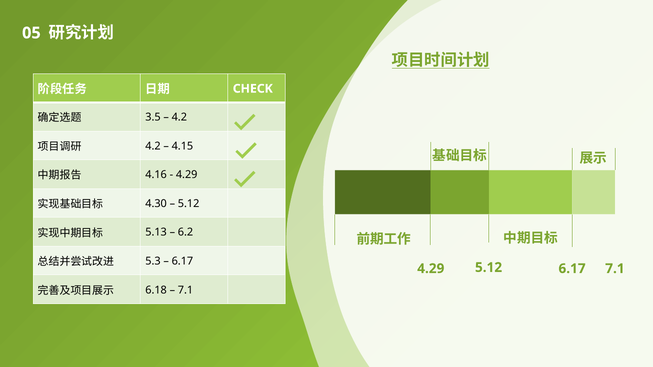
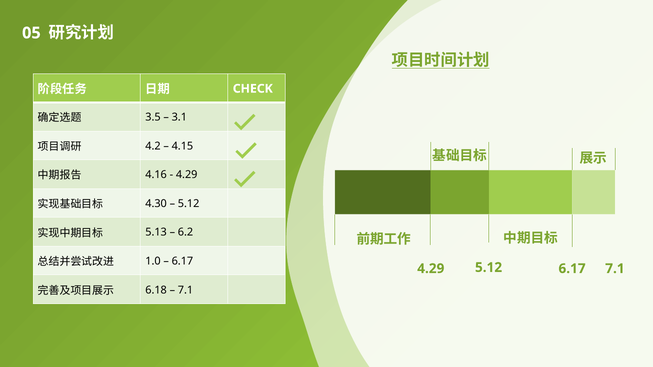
4.2 at (179, 117): 4.2 -> 3.1
5.3: 5.3 -> 1.0
